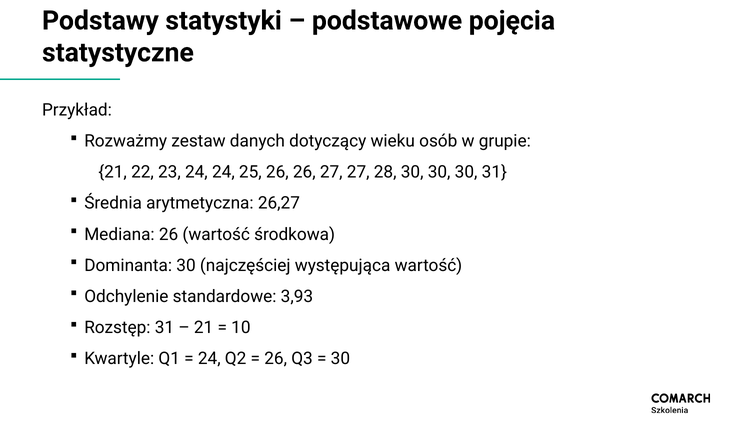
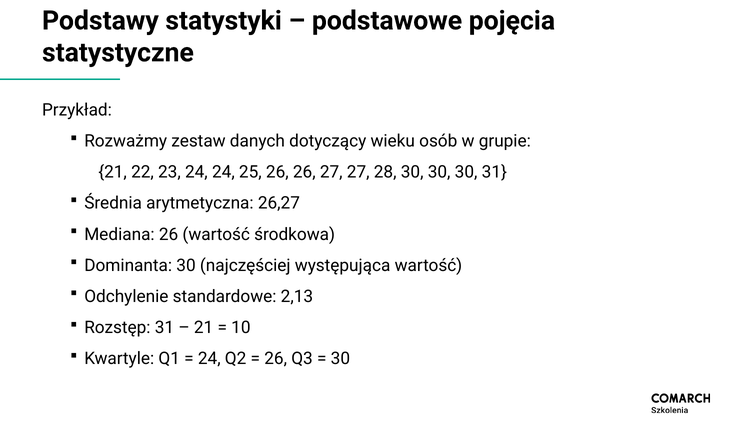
3,93: 3,93 -> 2,13
